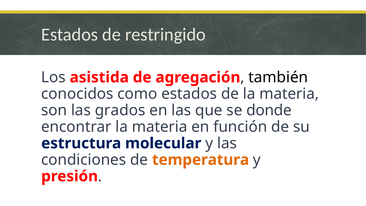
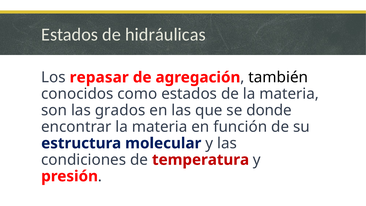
restringido: restringido -> hidráulicas
asistida: asistida -> repasar
temperatura colour: orange -> red
